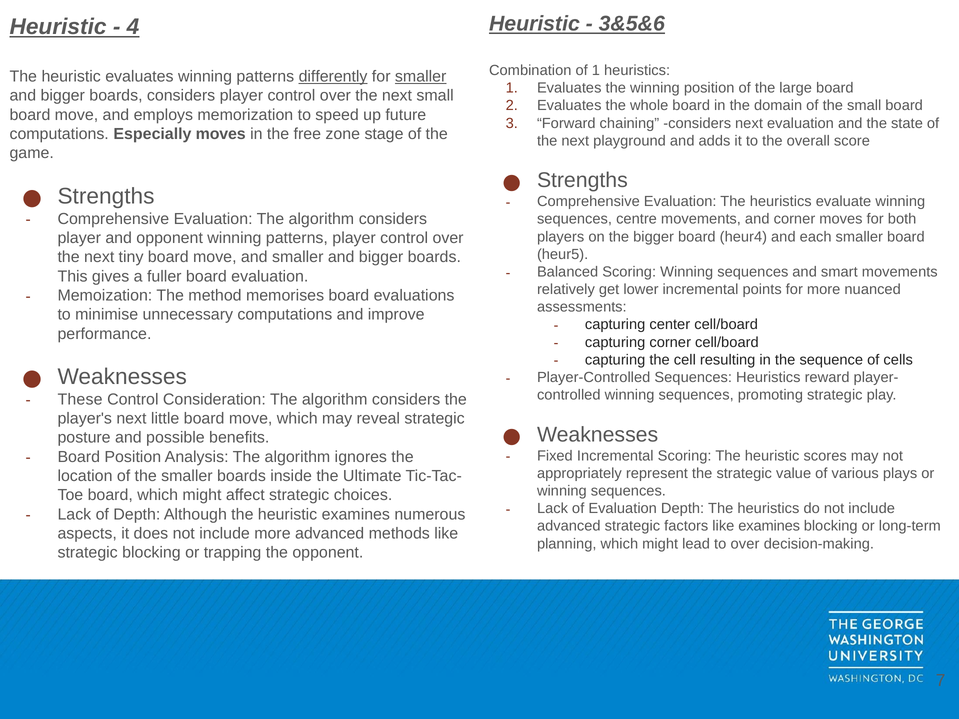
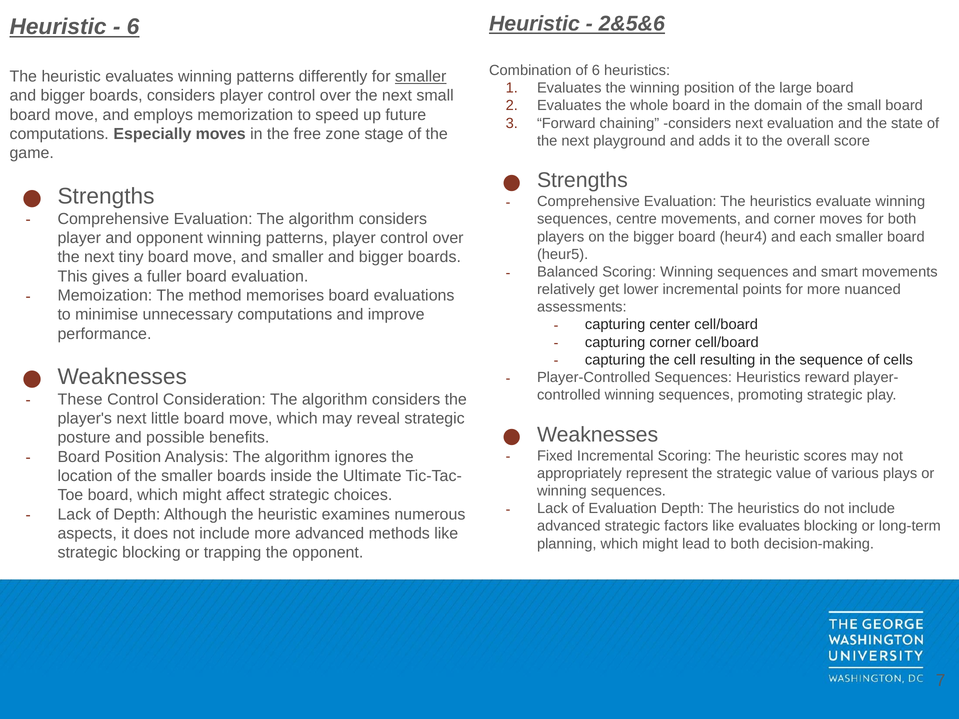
3&5&6: 3&5&6 -> 2&5&6
4 at (133, 27): 4 -> 6
of 1: 1 -> 6
differently underline: present -> none
like examines: examines -> evaluates
to over: over -> both
